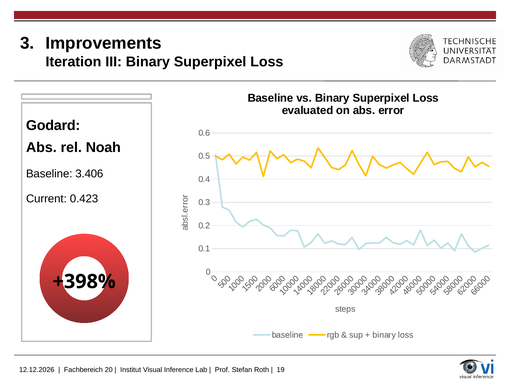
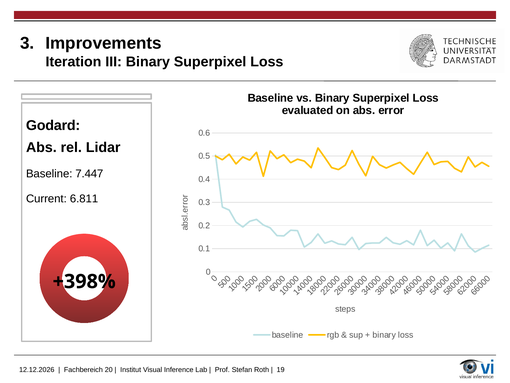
Noah: Noah -> Lidar
3.406: 3.406 -> 7.447
0.423: 0.423 -> 6.811
